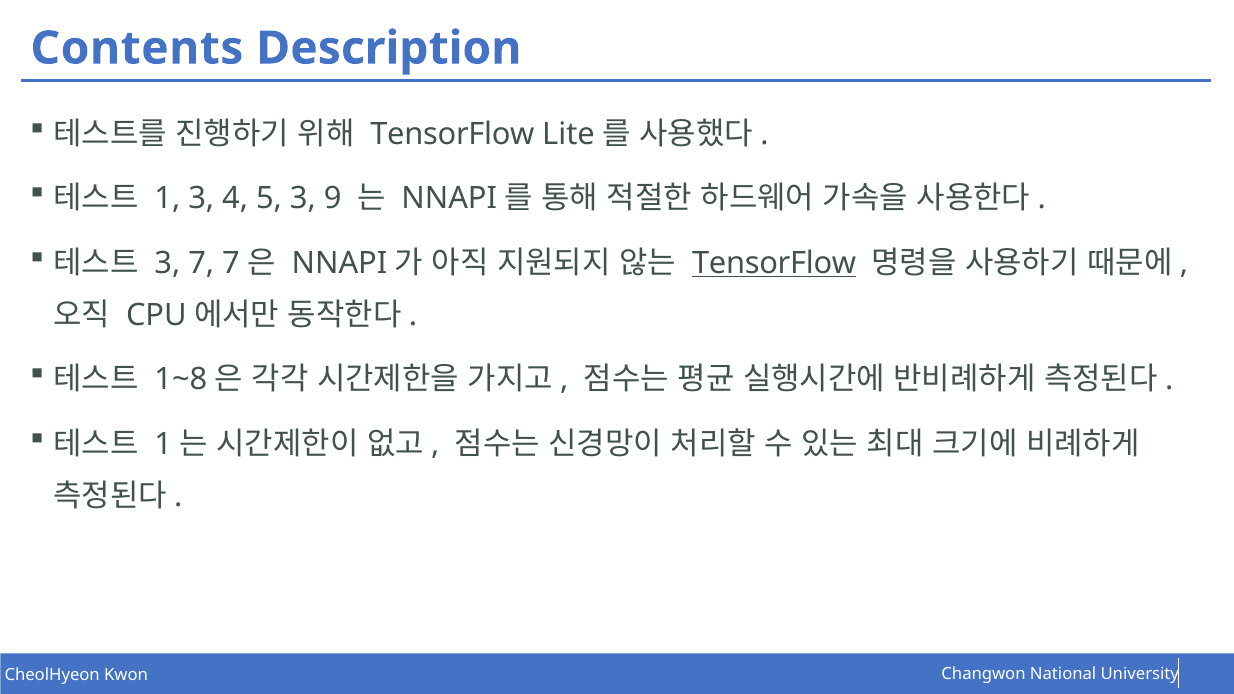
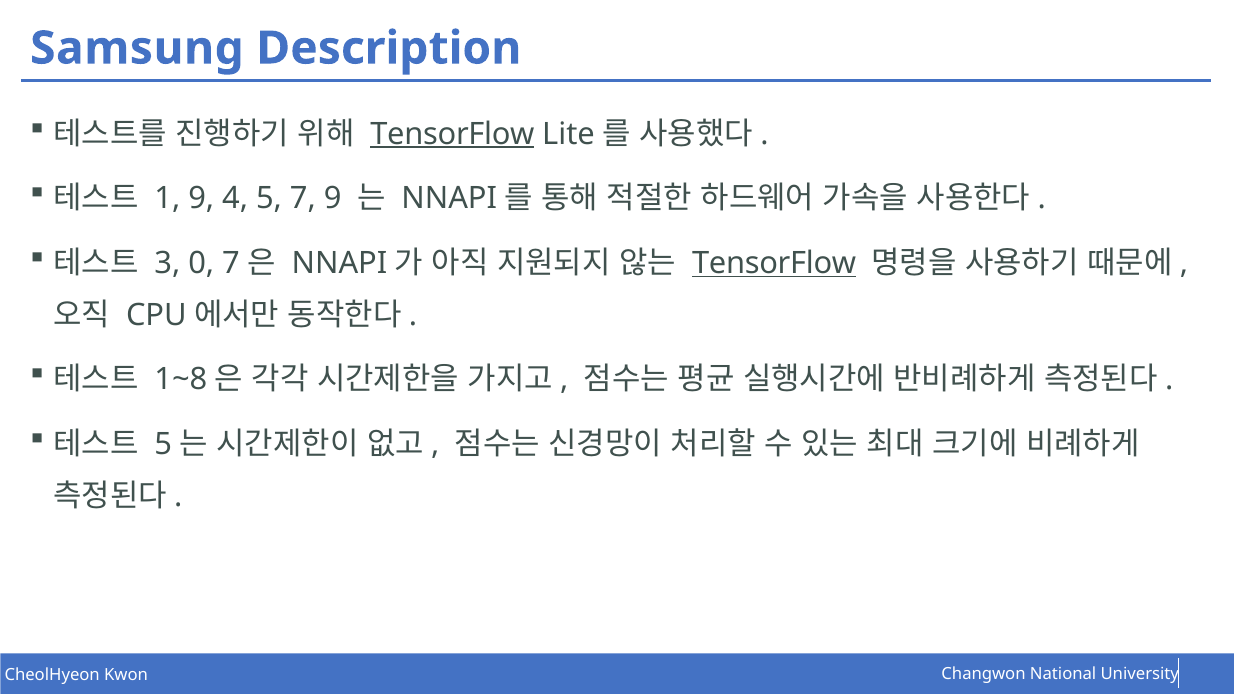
Contents: Contents -> Samsung
TensorFlow at (452, 134) underline: none -> present
1 3: 3 -> 9
5 3: 3 -> 7
3 7: 7 -> 0
1 at (163, 444): 1 -> 5
